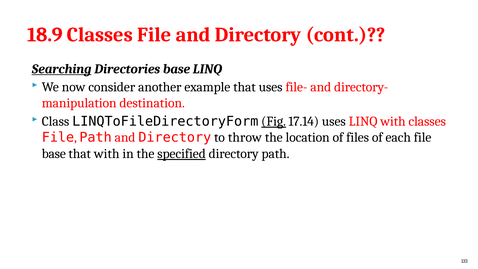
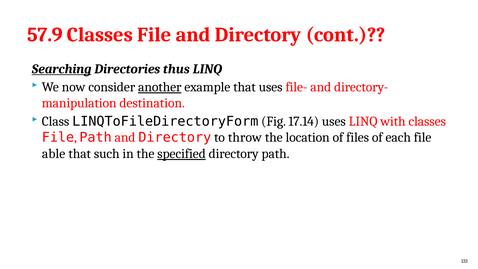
18.9: 18.9 -> 57.9
Directories base: base -> thus
another underline: none -> present
Fig underline: present -> none
base at (54, 154): base -> able
that with: with -> such
